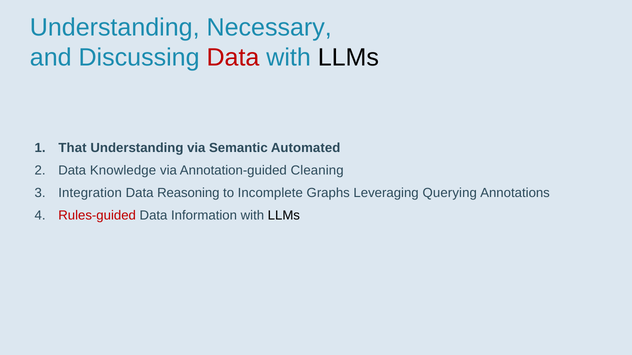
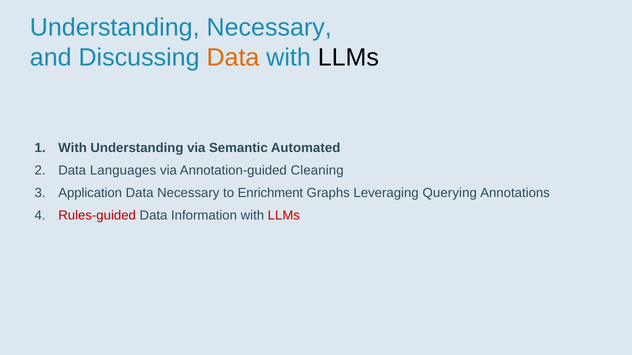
Data at (233, 58) colour: red -> orange
That at (73, 148): That -> With
Knowledge: Knowledge -> Languages
Integration: Integration -> Application
Data Reasoning: Reasoning -> Necessary
Incomplete: Incomplete -> Enrichment
LLMs at (284, 216) colour: black -> red
